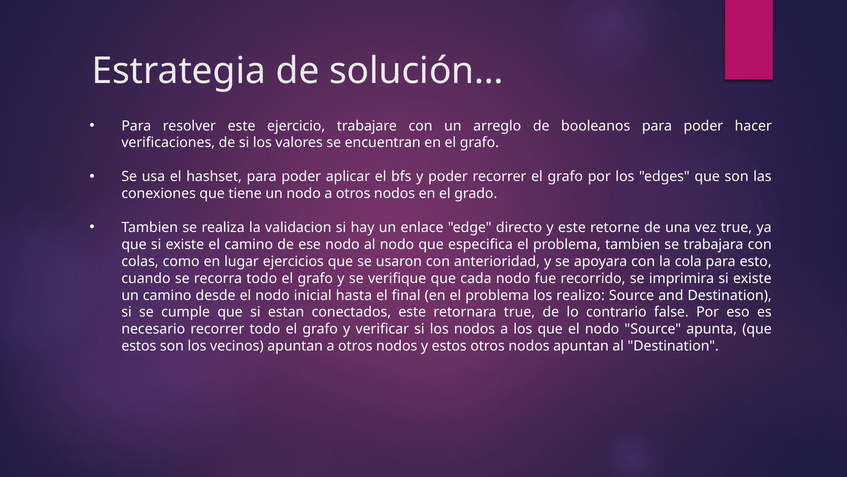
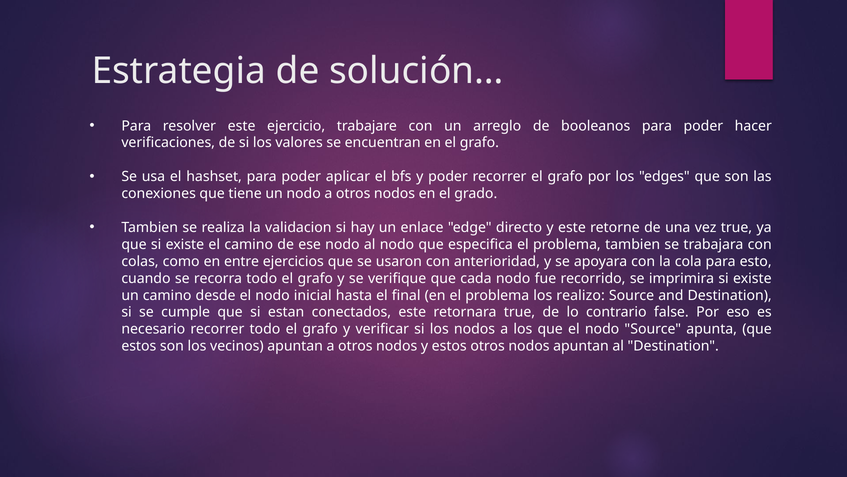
lugar: lugar -> entre
